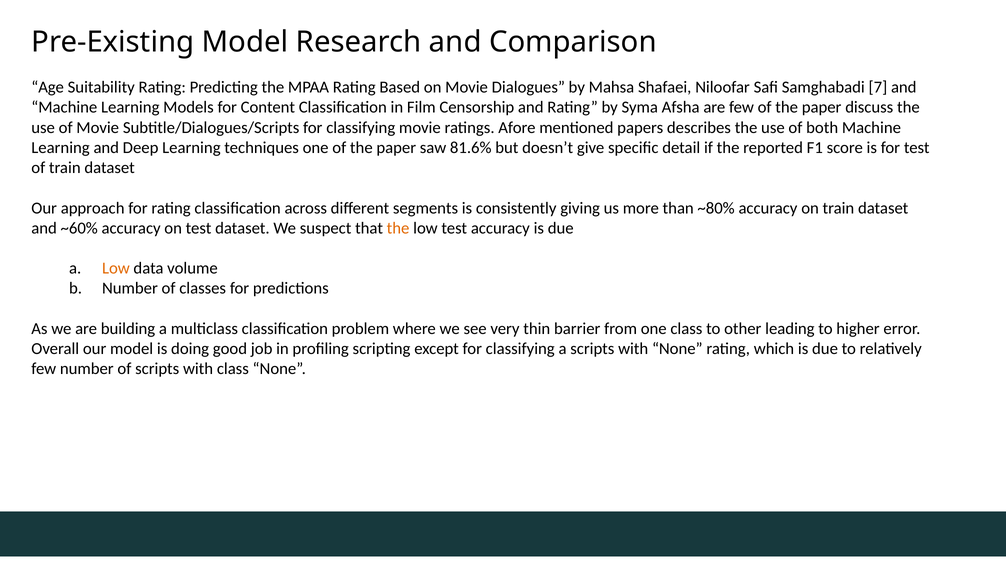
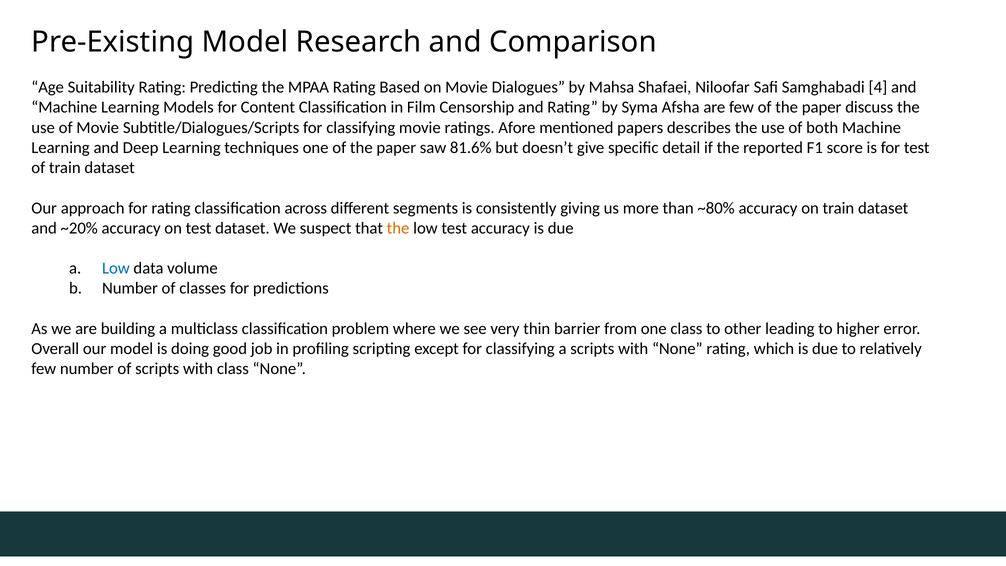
7: 7 -> 4
~60%: ~60% -> ~20%
Low at (116, 268) colour: orange -> blue
